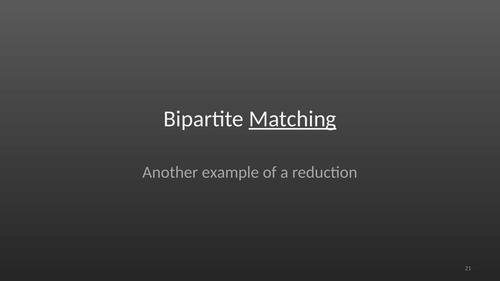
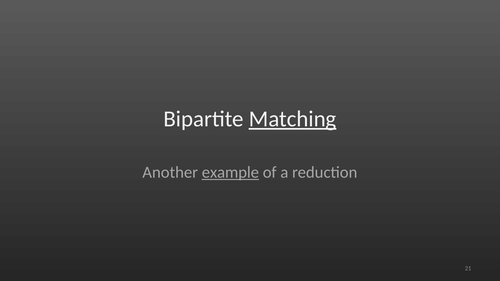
example underline: none -> present
